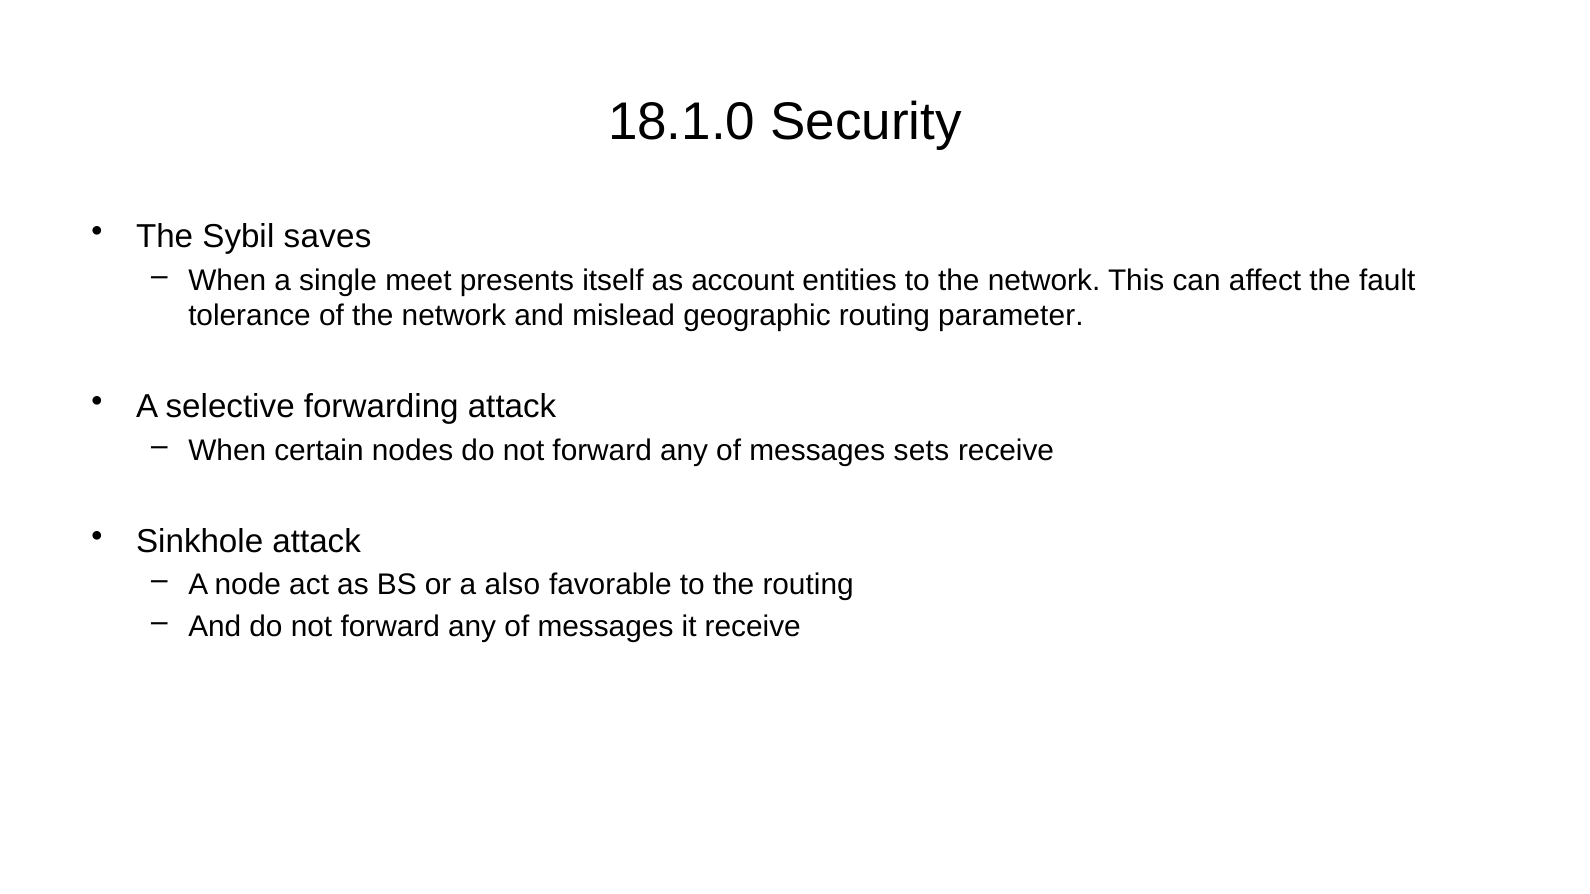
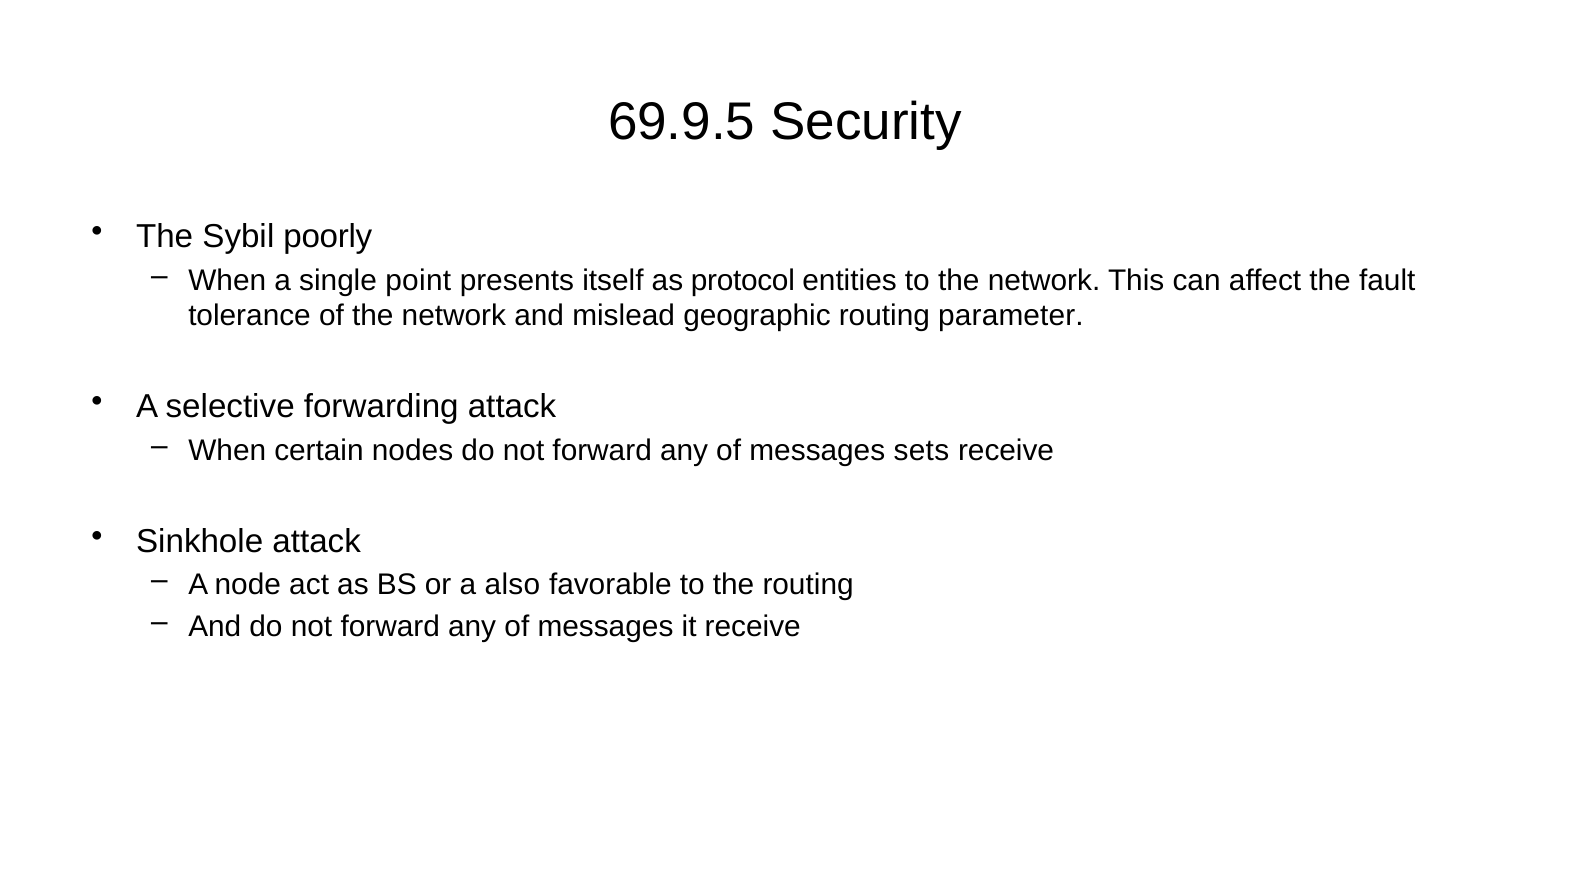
18.1.0: 18.1.0 -> 69.9.5
saves: saves -> poorly
meet: meet -> point
account: account -> protocol
